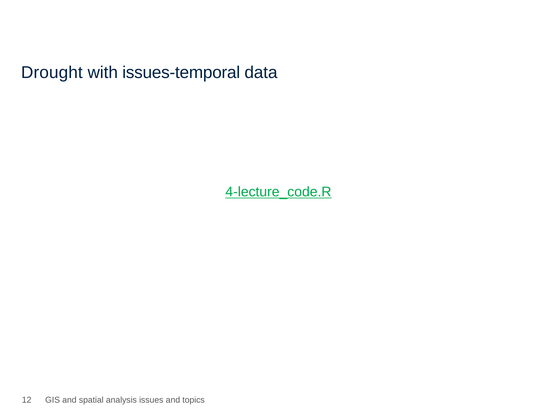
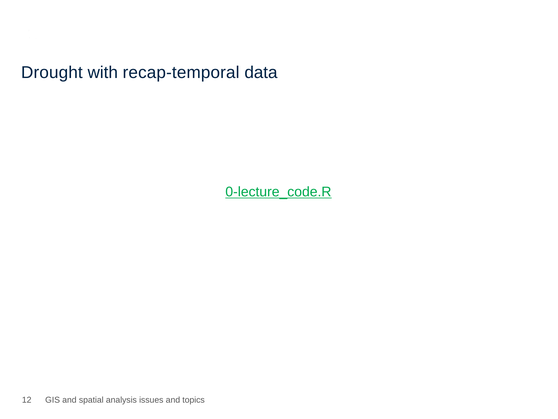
issues-temporal: issues-temporal -> recap-temporal
4-lecture_code.R: 4-lecture_code.R -> 0-lecture_code.R
